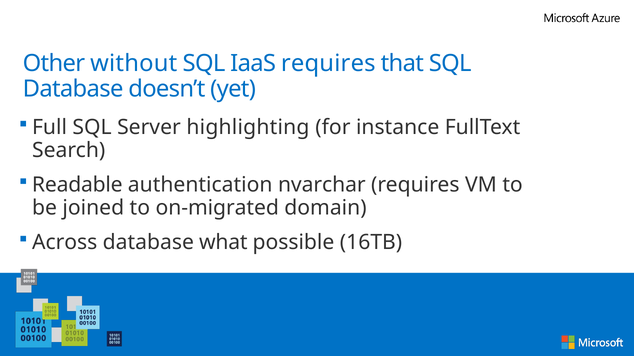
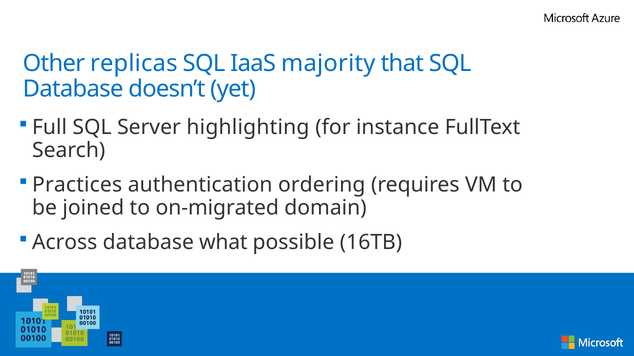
without: without -> replicas
IaaS requires: requires -> majority
Readable: Readable -> Practices
nvarchar: nvarchar -> ordering
